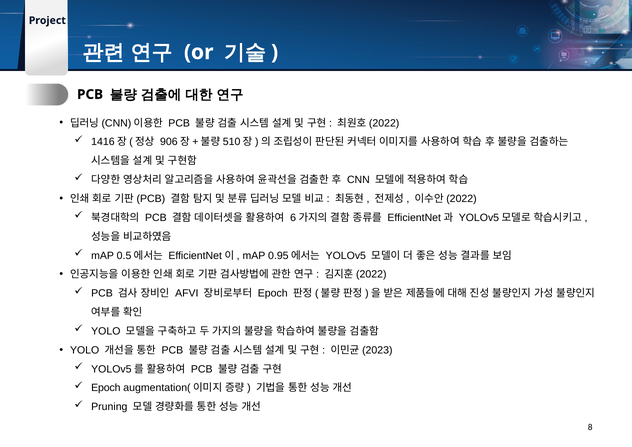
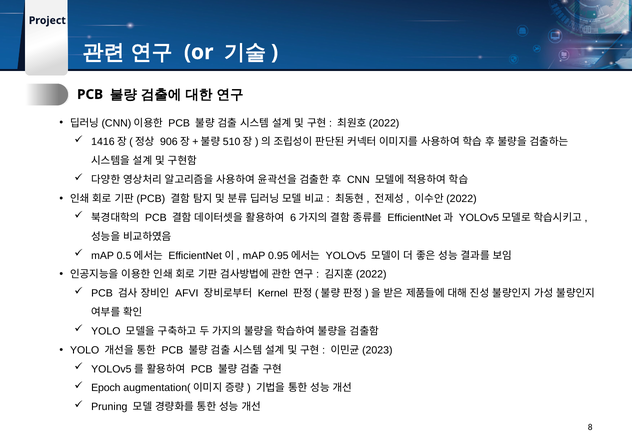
Epoch at (273, 293): Epoch -> Kernel
